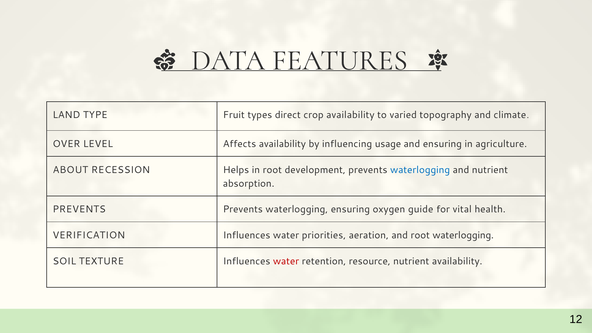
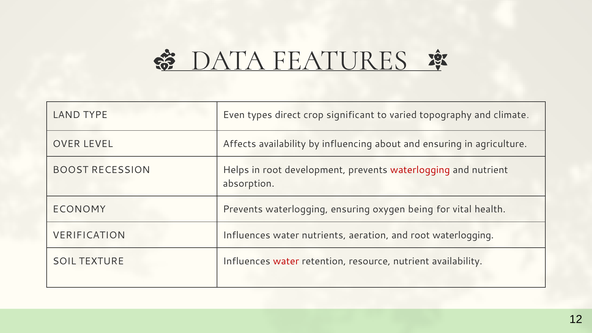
Fruit: Fruit -> Even
crop availability: availability -> significant
usage: usage -> about
ABOUT: ABOUT -> BOOST
waterlogging at (420, 170) colour: blue -> red
PREVENTS at (79, 209): PREVENTS -> ECONOMY
guide: guide -> being
priorities: priorities -> nutrients
